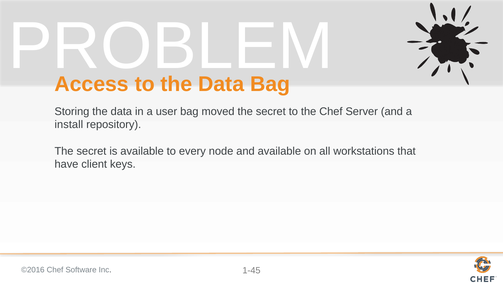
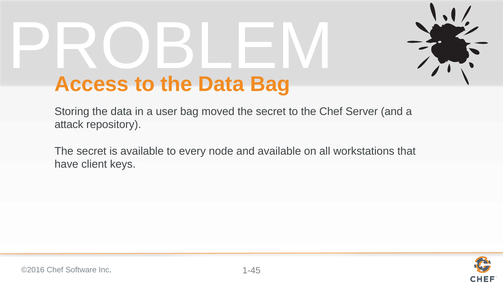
install: install -> attack
